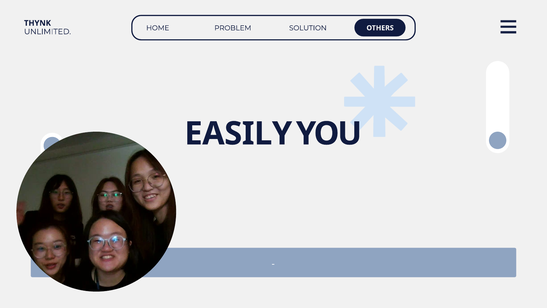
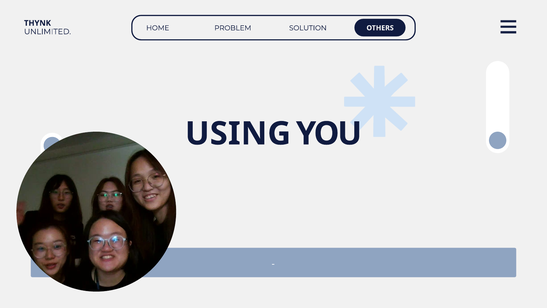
EASILY: EASILY -> USING
